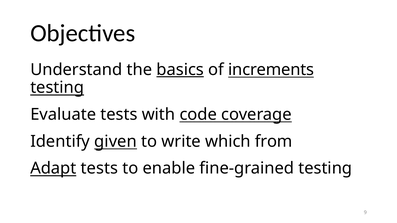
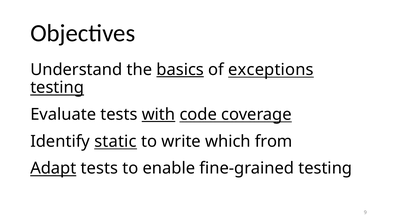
increments: increments -> exceptions
with underline: none -> present
given: given -> static
